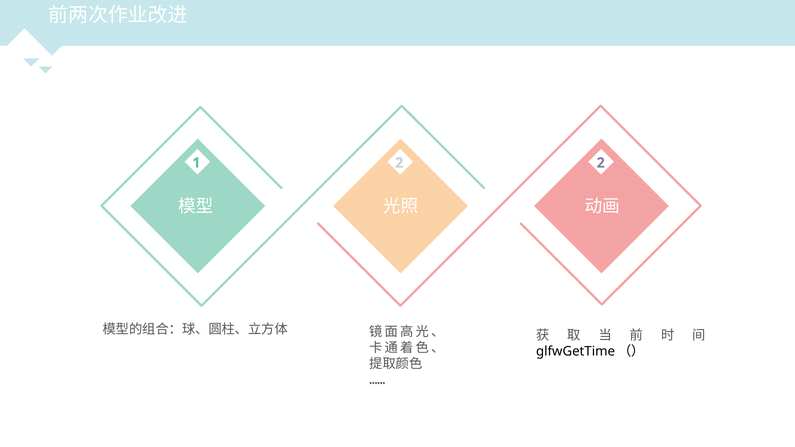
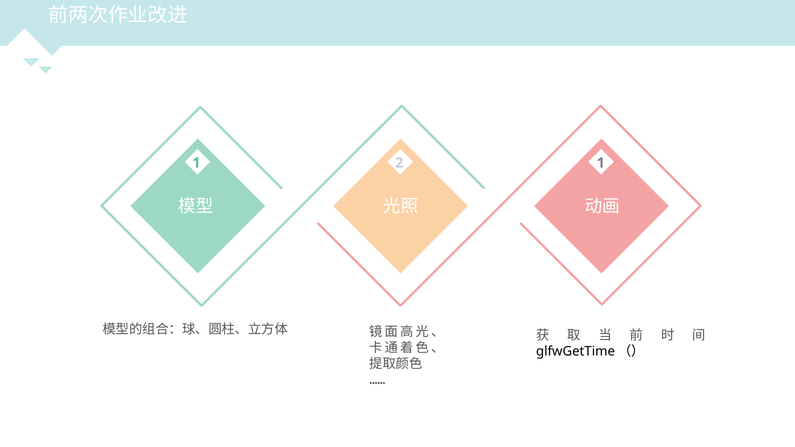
2 2: 2 -> 1
